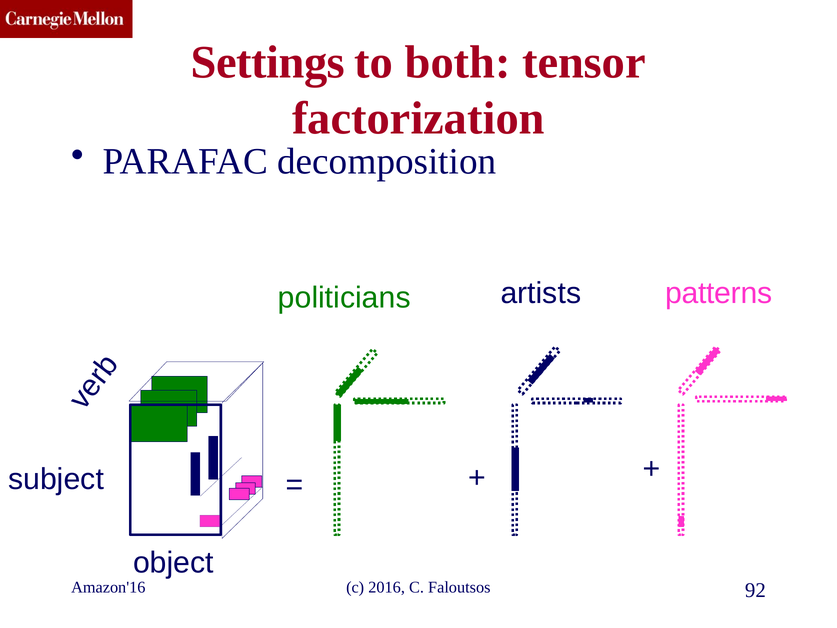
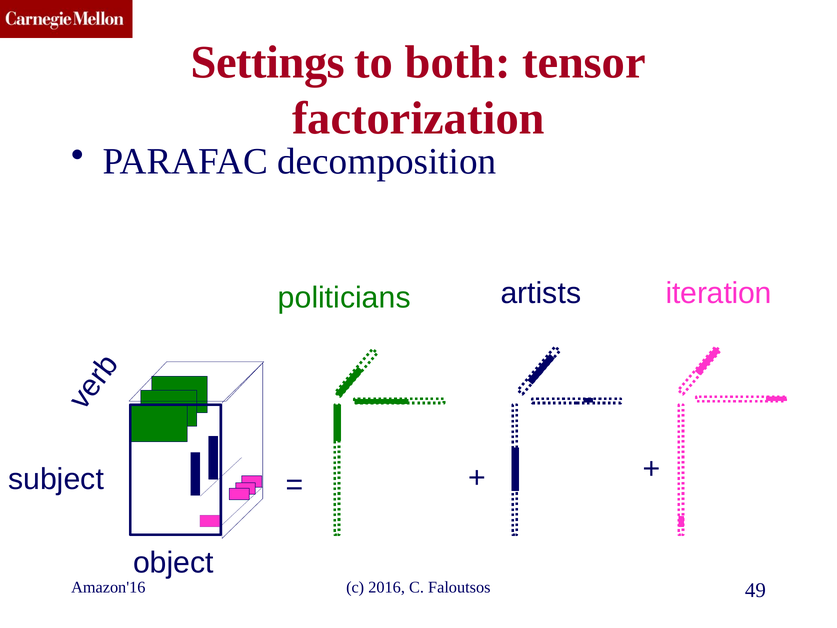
patterns: patterns -> iteration
92: 92 -> 49
